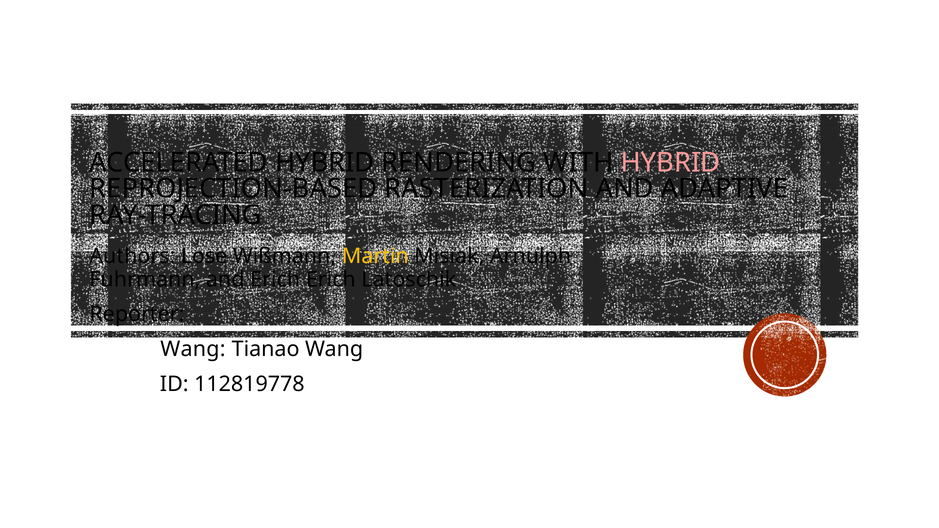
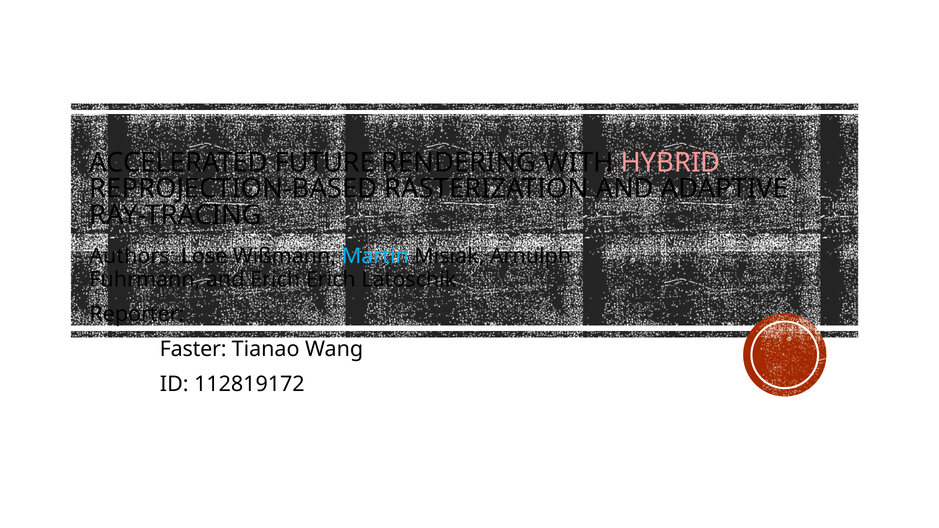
ACCELERATED HYBRID: HYBRID -> FUTURE
Martin colour: yellow -> light blue
Wang at (193, 349): Wang -> Faster
112819778: 112819778 -> 112819172
